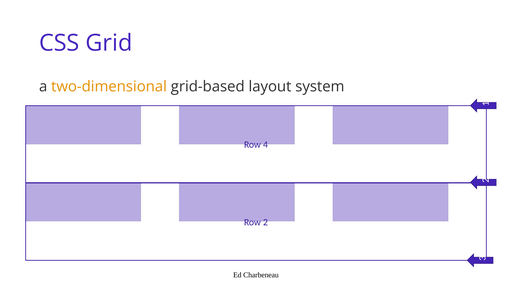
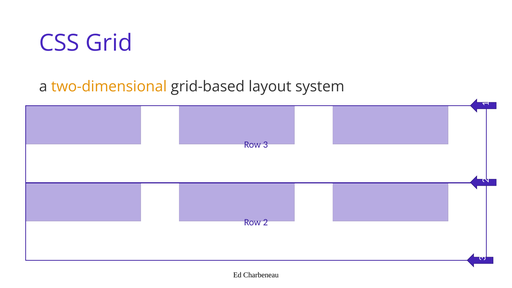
Row 4: 4 -> 3
